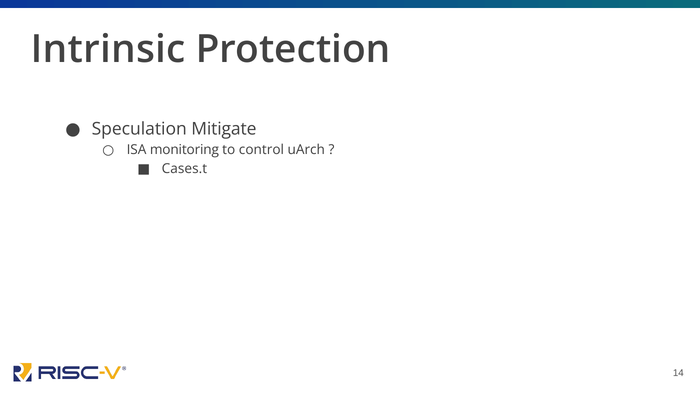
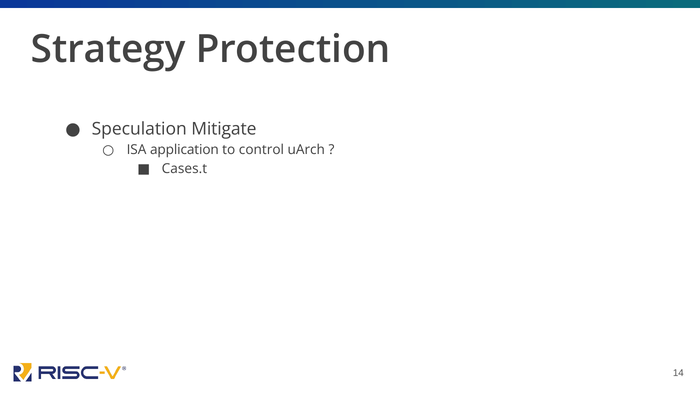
Intrinsic: Intrinsic -> Strategy
monitoring: monitoring -> application
